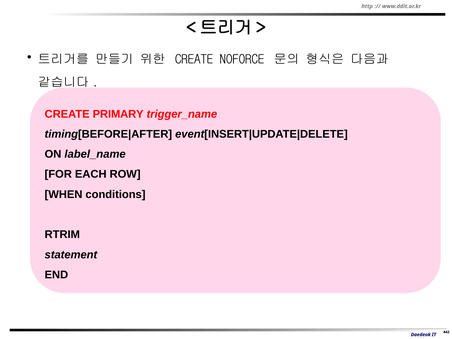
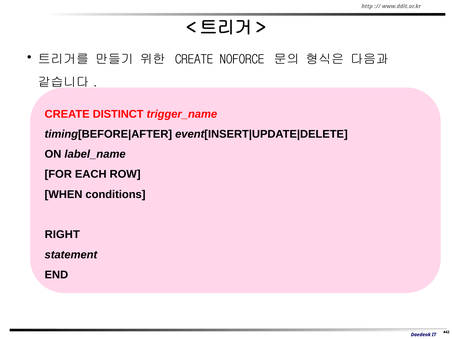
PRIMARY: PRIMARY -> DISTINCT
RTRIM: RTRIM -> RIGHT
